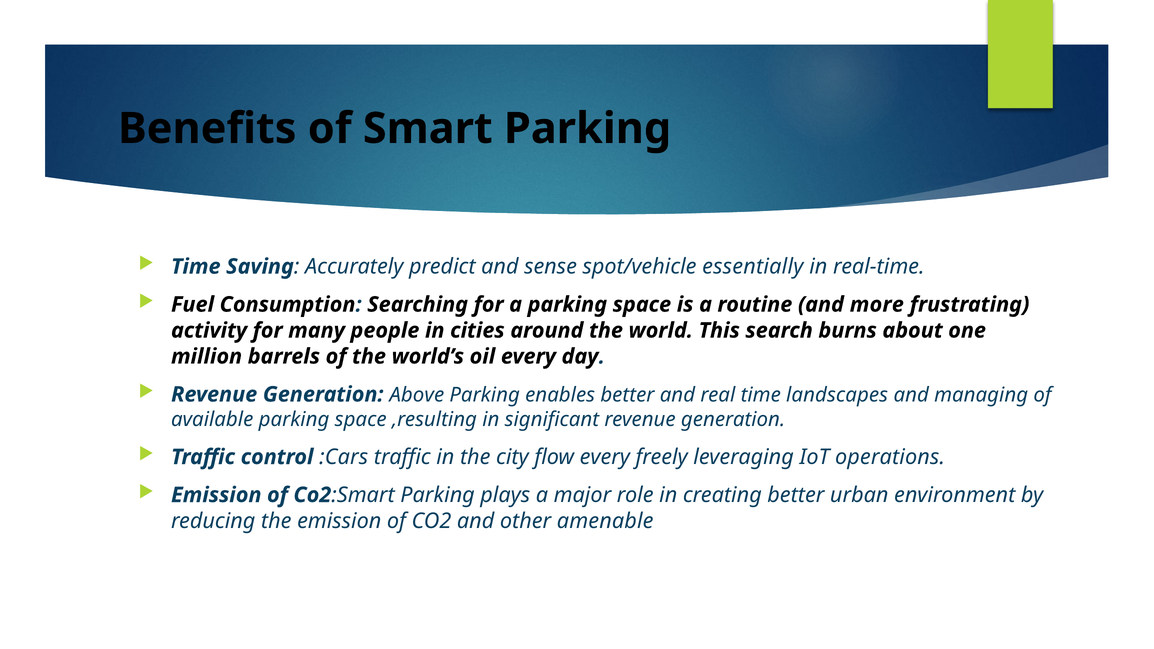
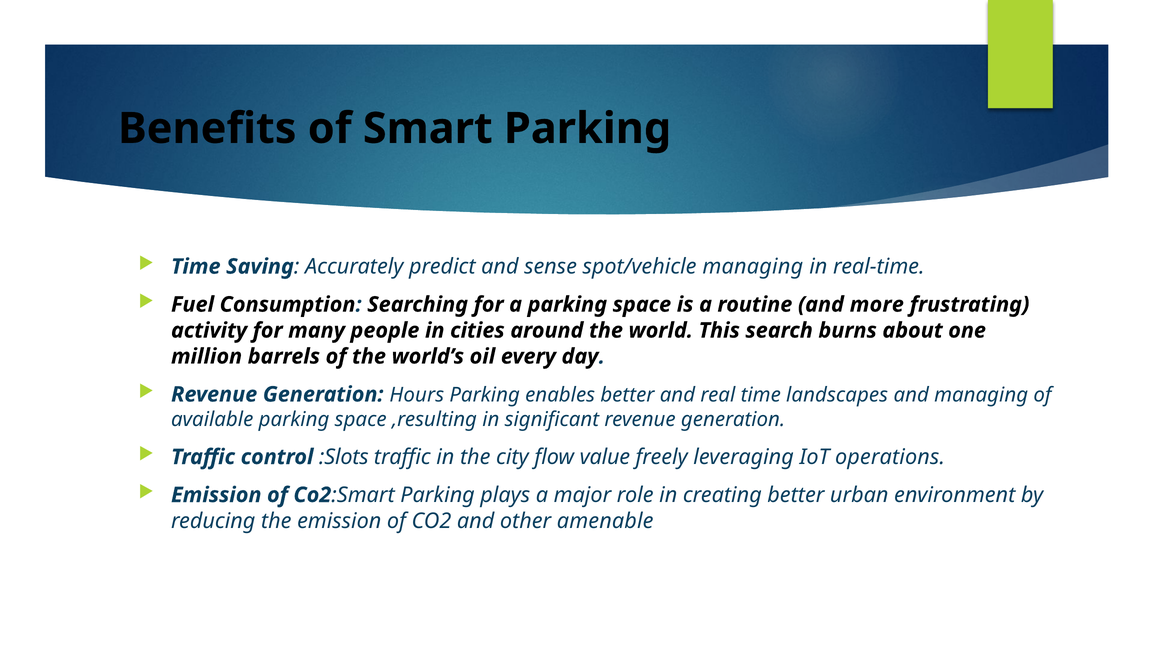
spot/vehicle essentially: essentially -> managing
Above: Above -> Hours
:Cars: :Cars -> :Slots
flow every: every -> value
